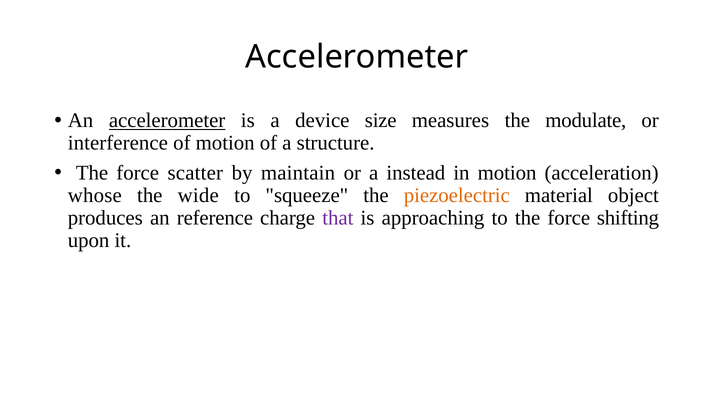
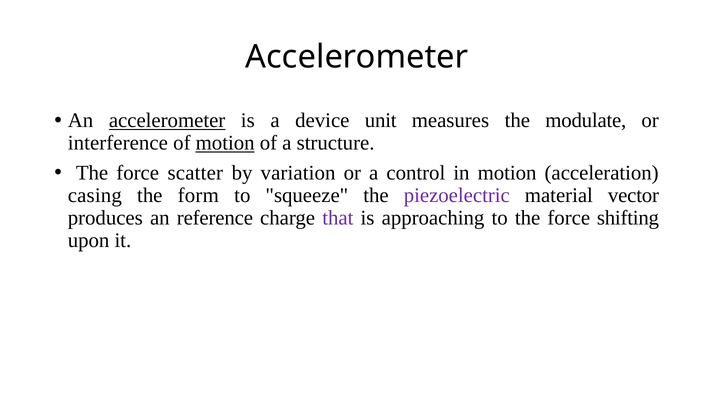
size: size -> unit
motion at (225, 143) underline: none -> present
maintain: maintain -> variation
instead: instead -> control
whose: whose -> casing
wide: wide -> form
piezoelectric colour: orange -> purple
object: object -> vector
